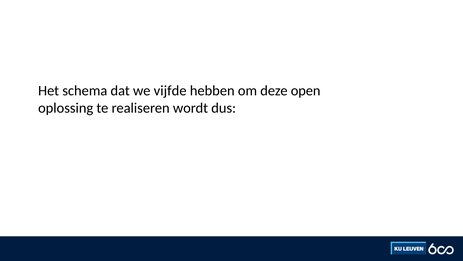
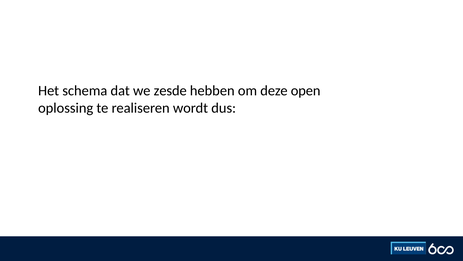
vijfde: vijfde -> zesde
